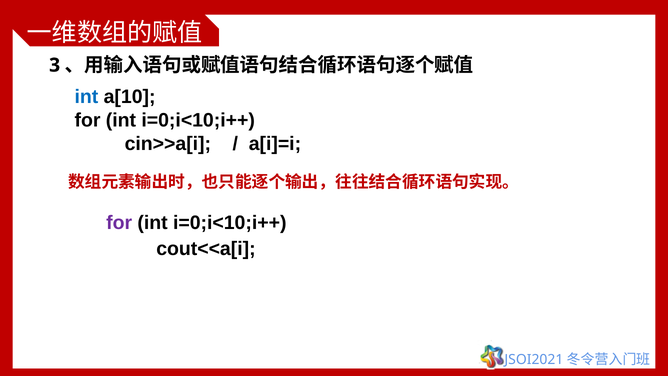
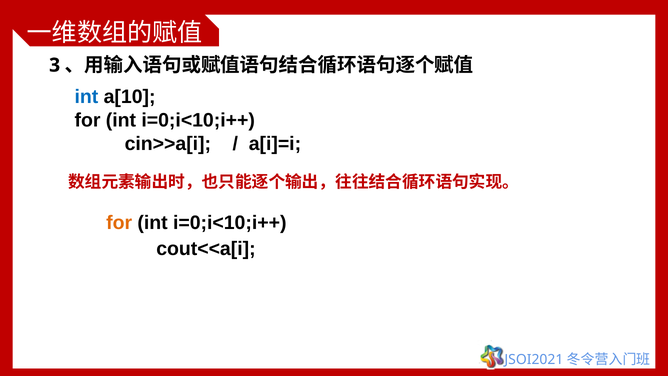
for at (119, 223) colour: purple -> orange
